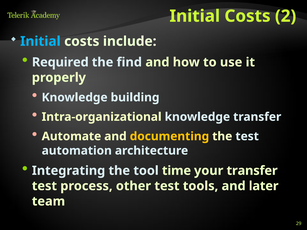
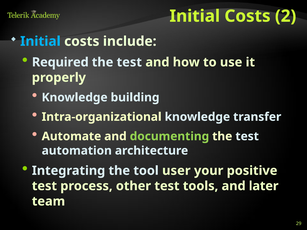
find at (129, 62): find -> test
documenting colour: yellow -> light green
time: time -> user
your transfer: transfer -> positive
